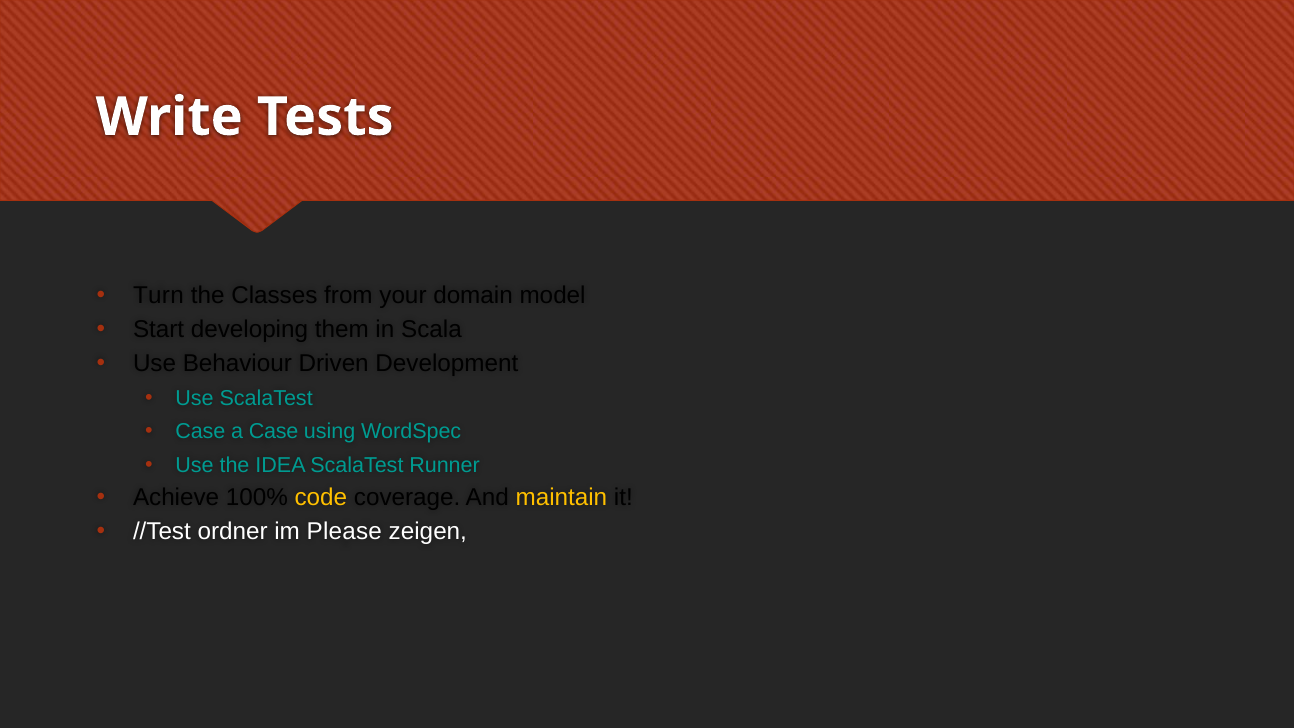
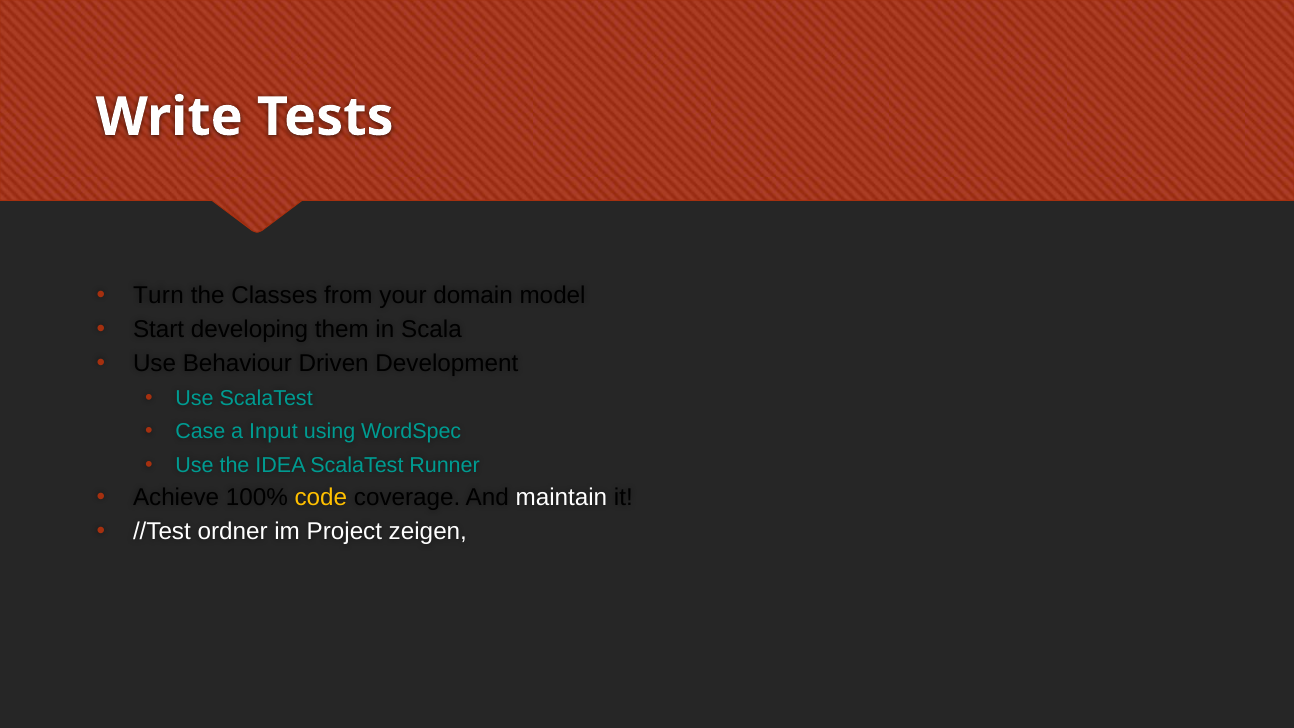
a Case: Case -> Input
maintain colour: yellow -> white
Please: Please -> Project
